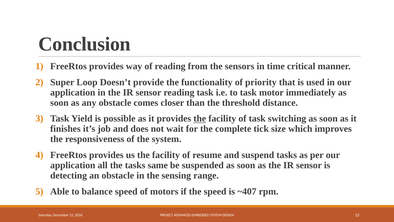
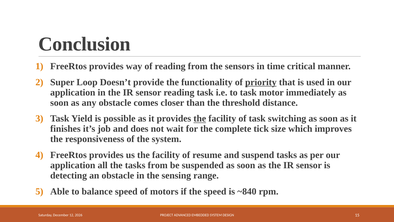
priority underline: none -> present
tasks same: same -> from
~407: ~407 -> ~840
